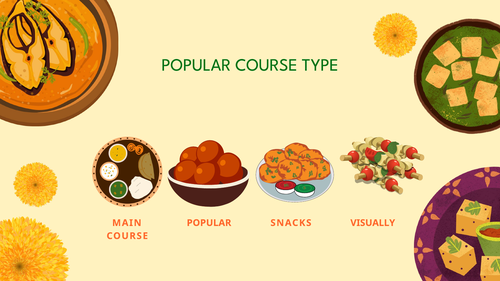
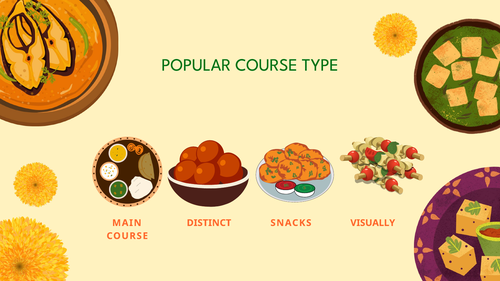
POPULAR at (209, 223): POPULAR -> DISTINCT
